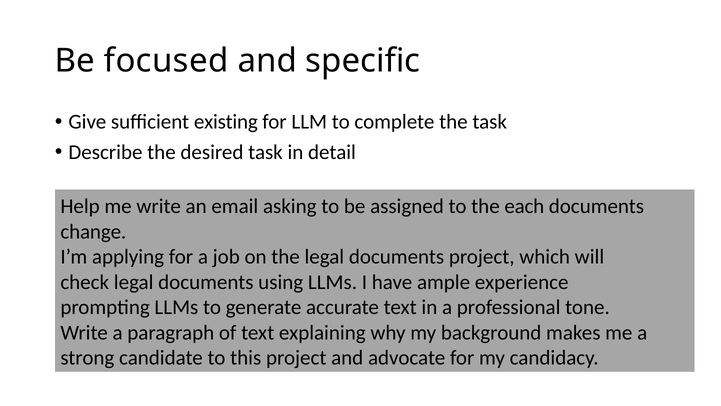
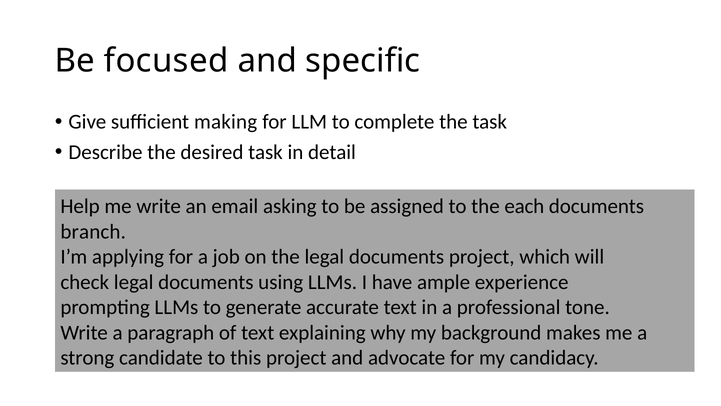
existing: existing -> making
change: change -> branch
